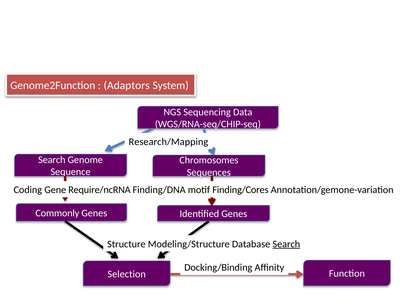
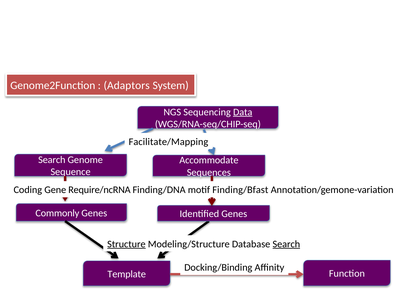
Data underline: none -> present
Research/Mapping: Research/Mapping -> Facilitate/Mapping
Chromosomes: Chromosomes -> Accommodate
Finding/Cores: Finding/Cores -> Finding/Bfast
Structure underline: none -> present
Selection: Selection -> Template
